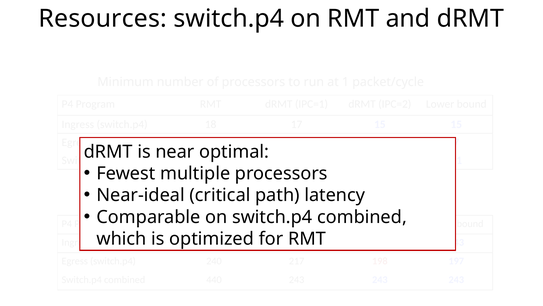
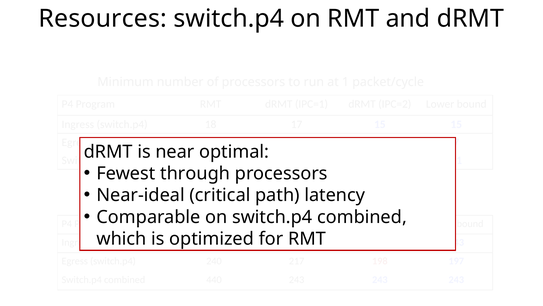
multiple: multiple -> through
